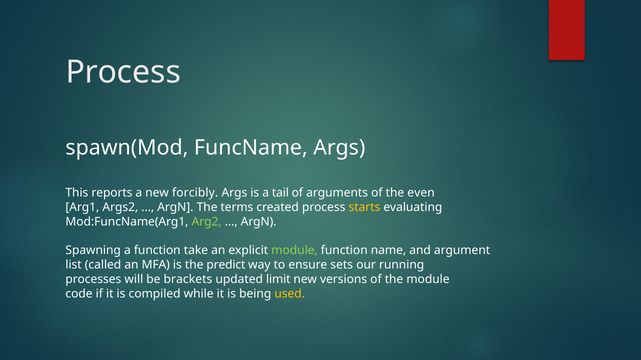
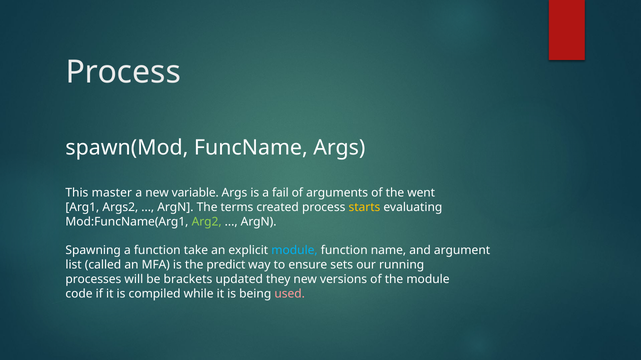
reports: reports -> master
forcibly: forcibly -> variable
tail: tail -> fail
even: even -> went
module at (295, 251) colour: light green -> light blue
limit: limit -> they
used colour: yellow -> pink
